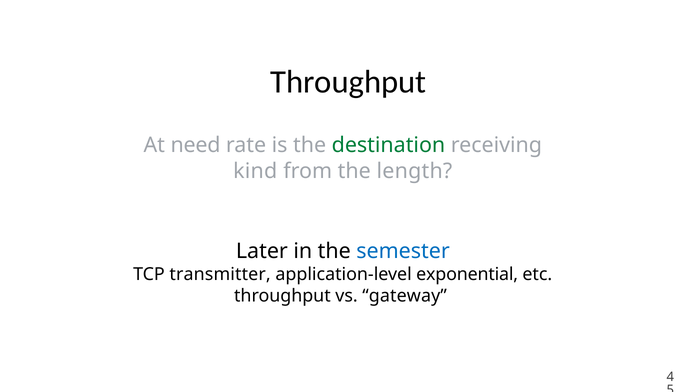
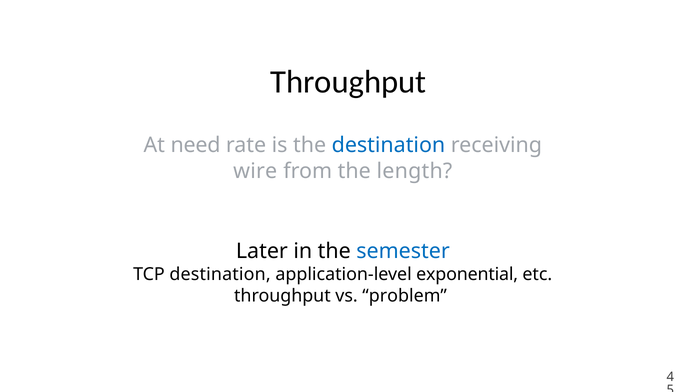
destination at (388, 145) colour: green -> blue
kind: kind -> wire
TCP transmitter: transmitter -> destination
gateway: gateway -> problem
